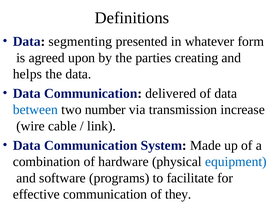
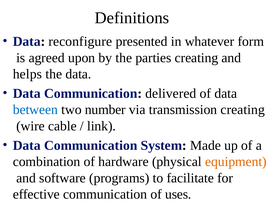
segmenting: segmenting -> reconfigure
transmission increase: increase -> creating
equipment colour: blue -> orange
they: they -> uses
